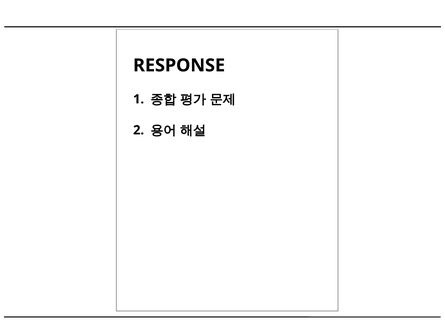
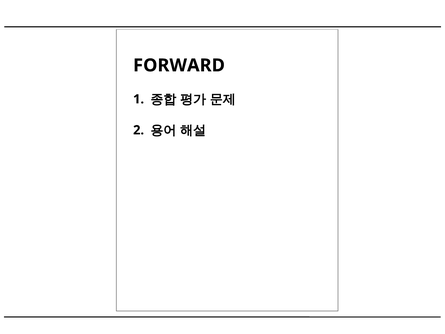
RESPONSE: RESPONSE -> FORWARD
